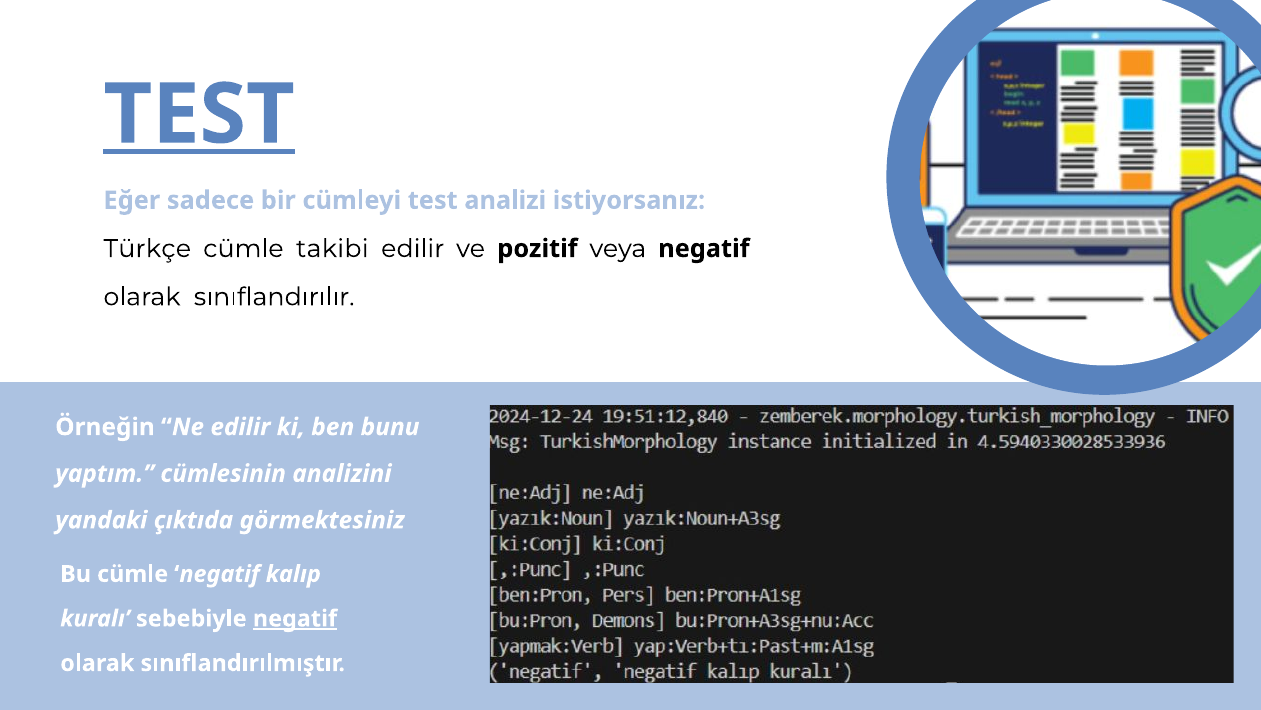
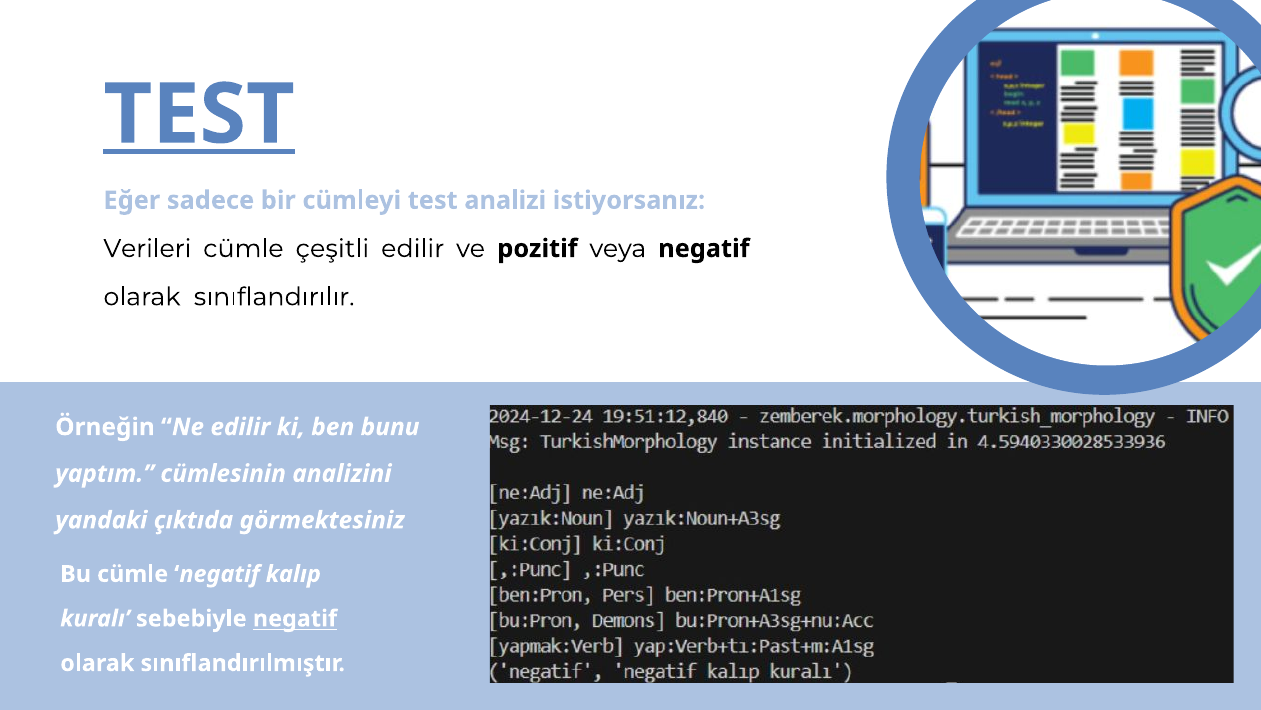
Türkçe: Türkçe -> Verileri
takibi: takibi -> çeşitli
negatif at (295, 618) underline: present -> none
